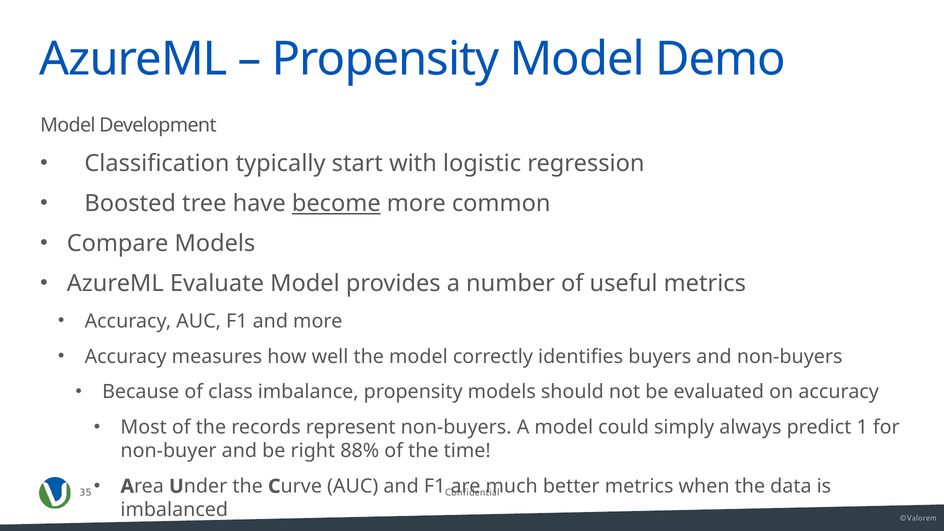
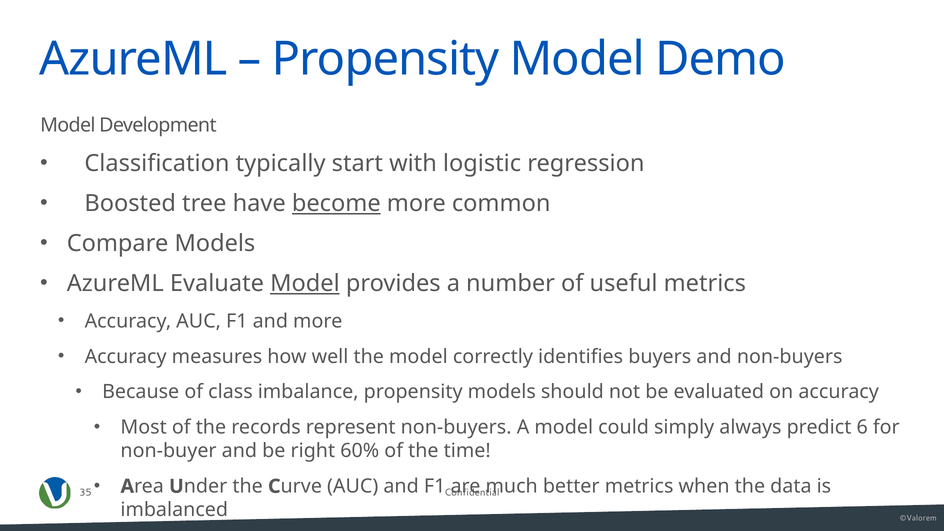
Model at (305, 284) underline: none -> present
1: 1 -> 6
88%: 88% -> 60%
